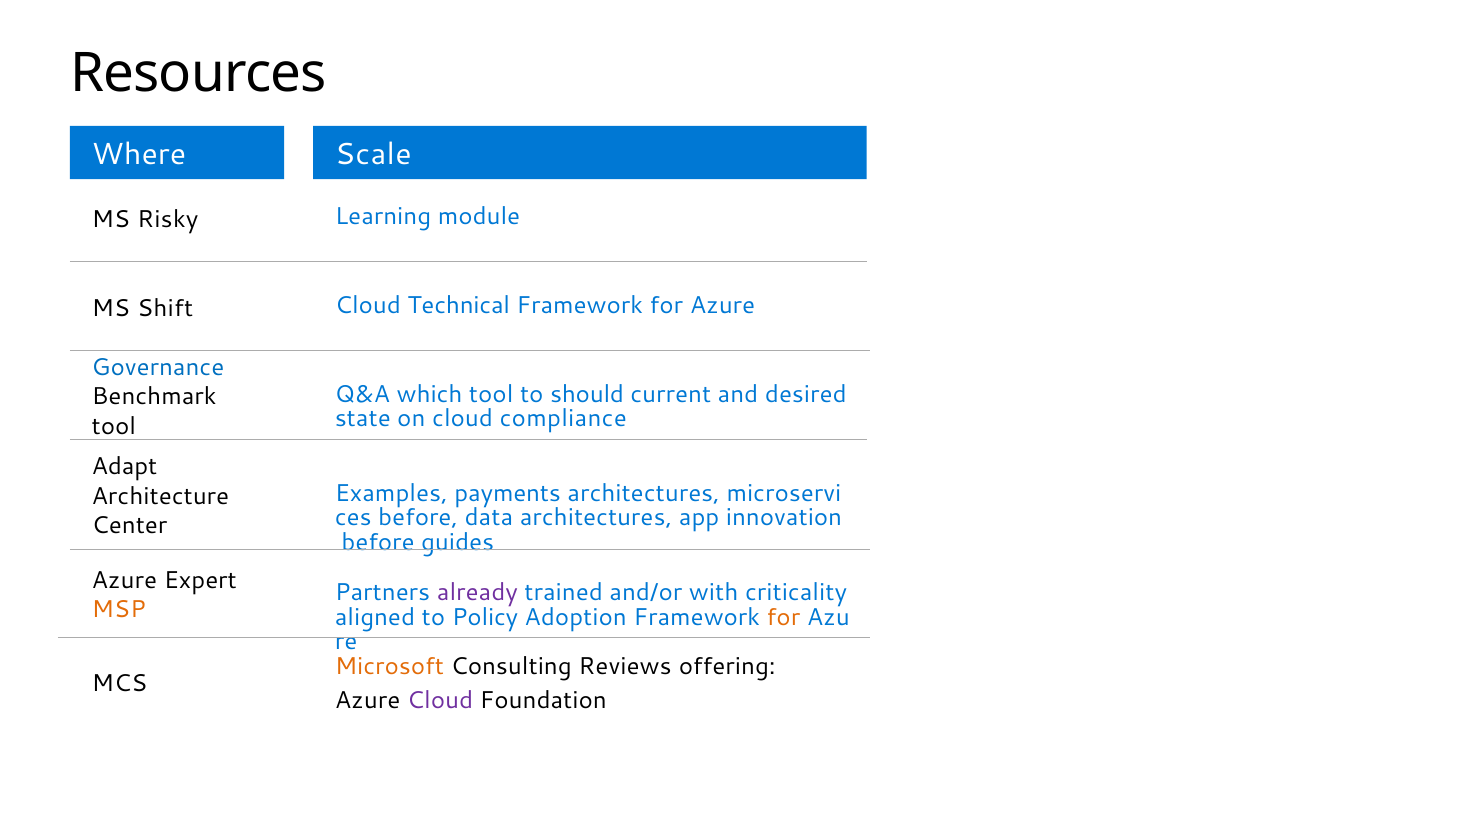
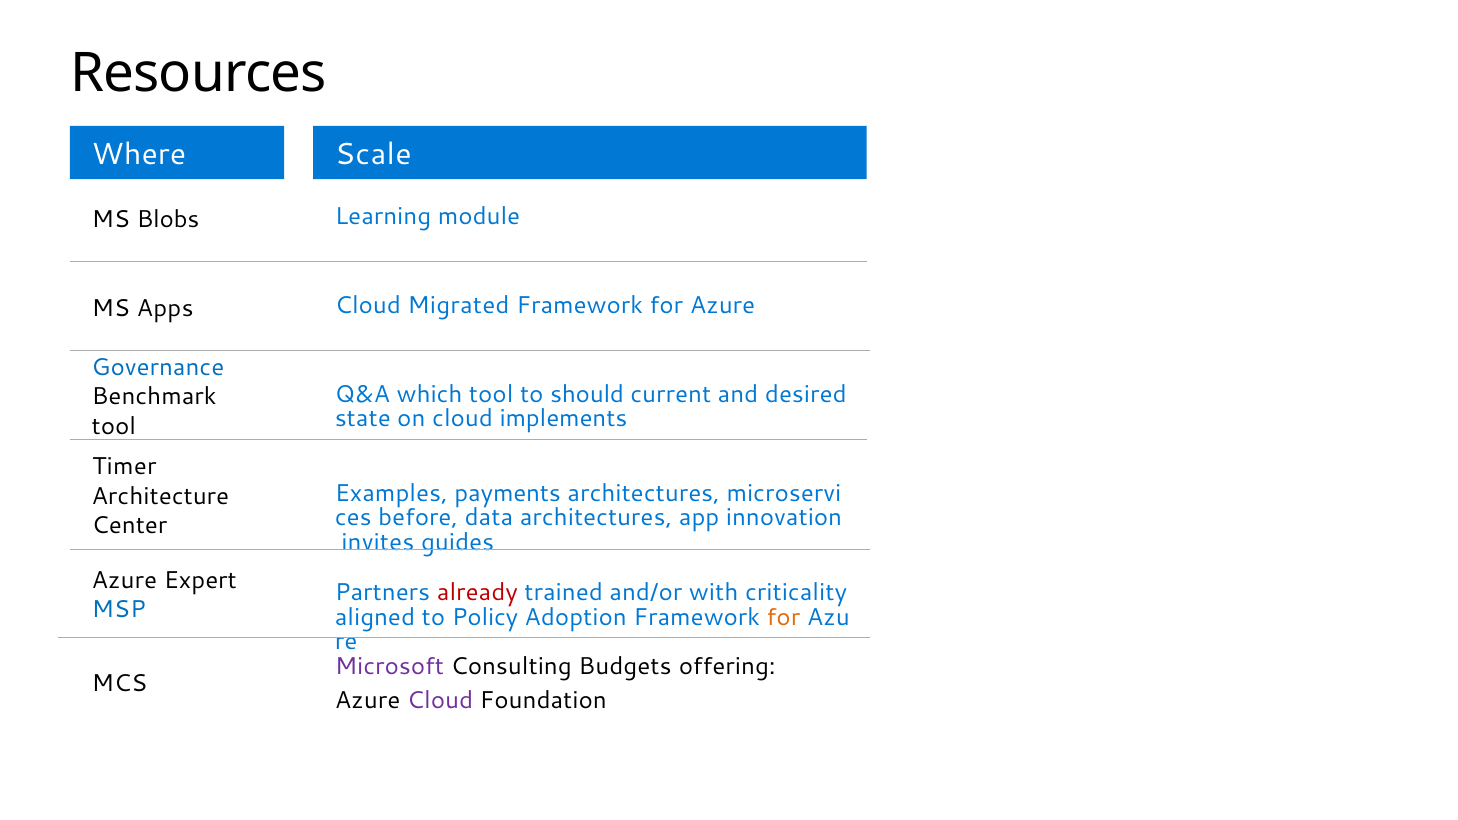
Risky: Risky -> Blobs
Shift: Shift -> Apps
Technical: Technical -> Migrated
compliance: compliance -> implements
Adapt: Adapt -> Timer
before at (378, 542): before -> invites
already colour: purple -> red
MSP colour: orange -> blue
Microsoft colour: orange -> purple
Reviews: Reviews -> Budgets
